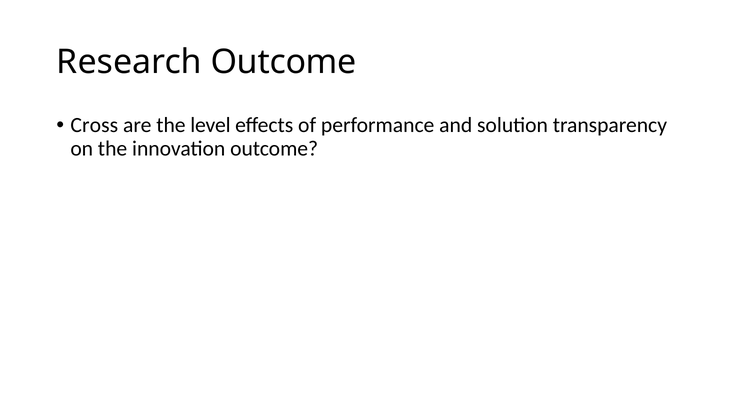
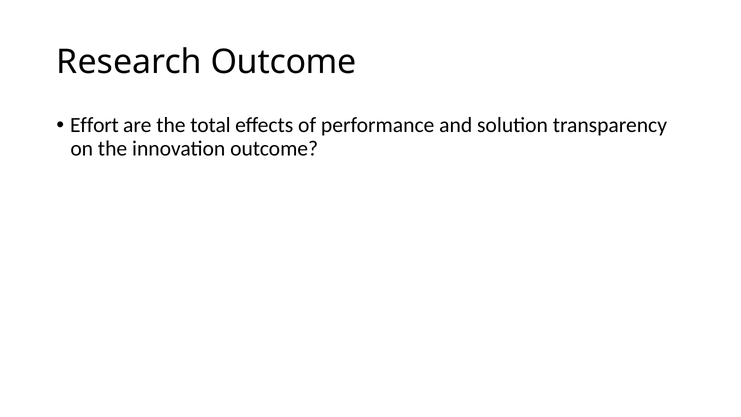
Cross: Cross -> Effort
level: level -> total
